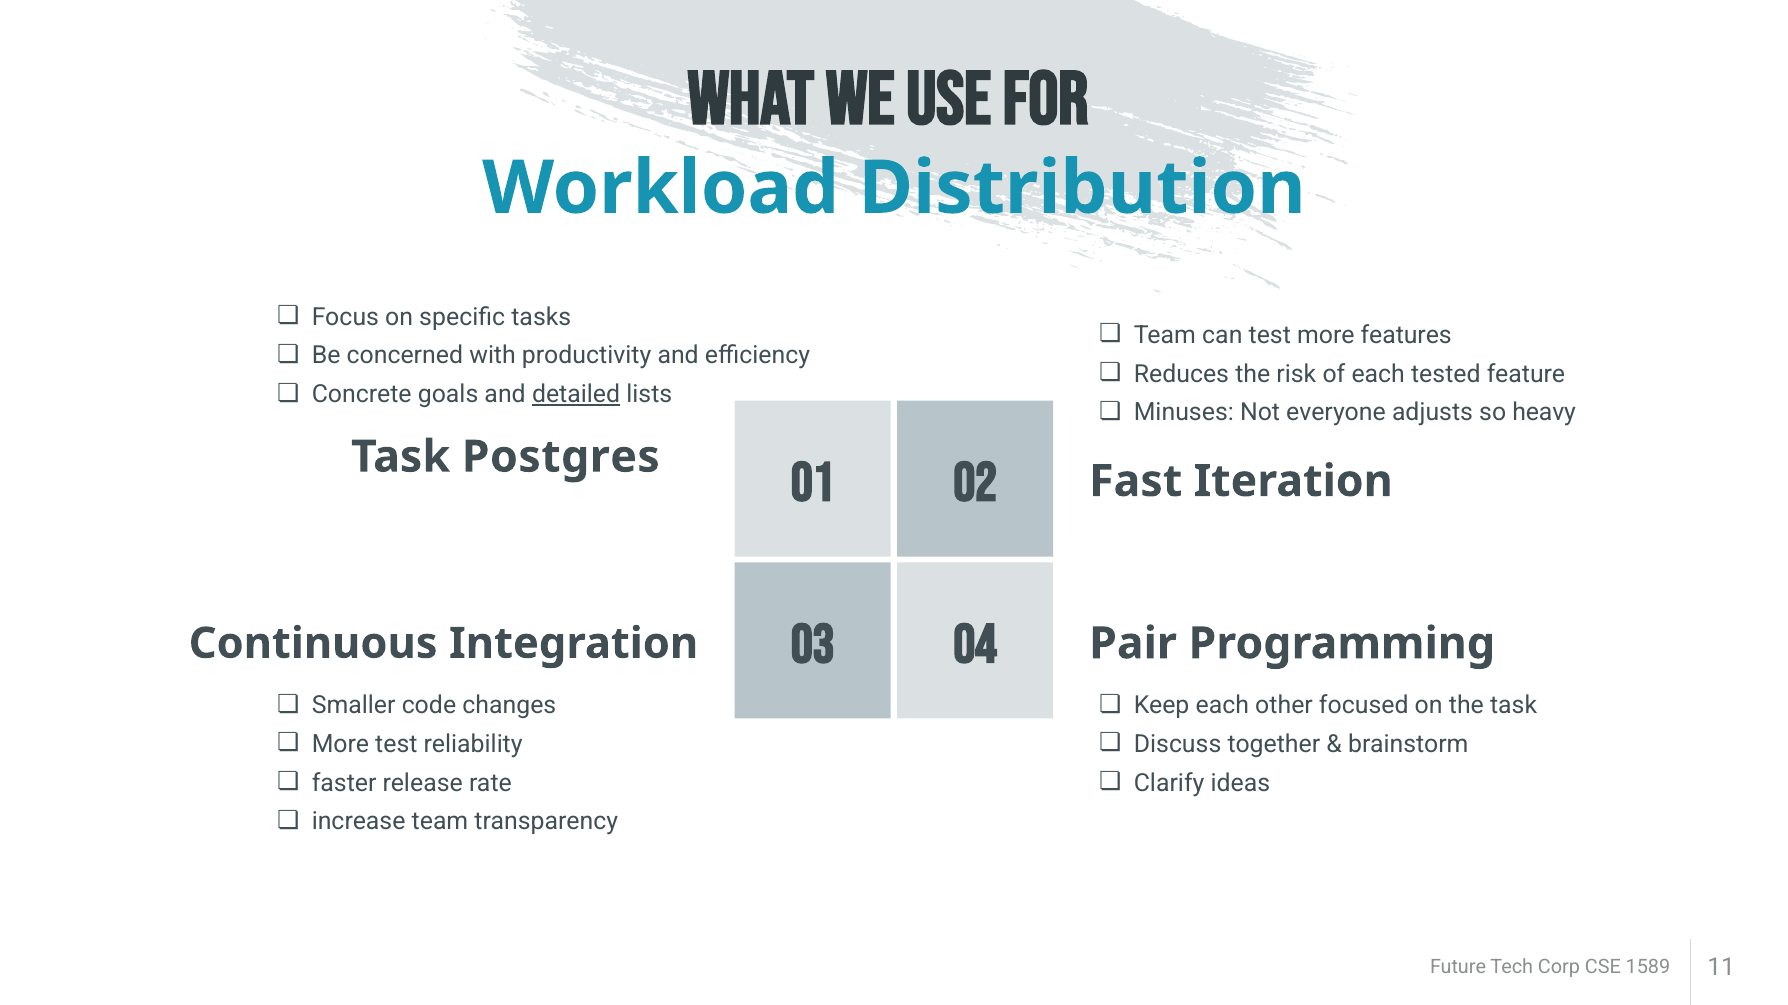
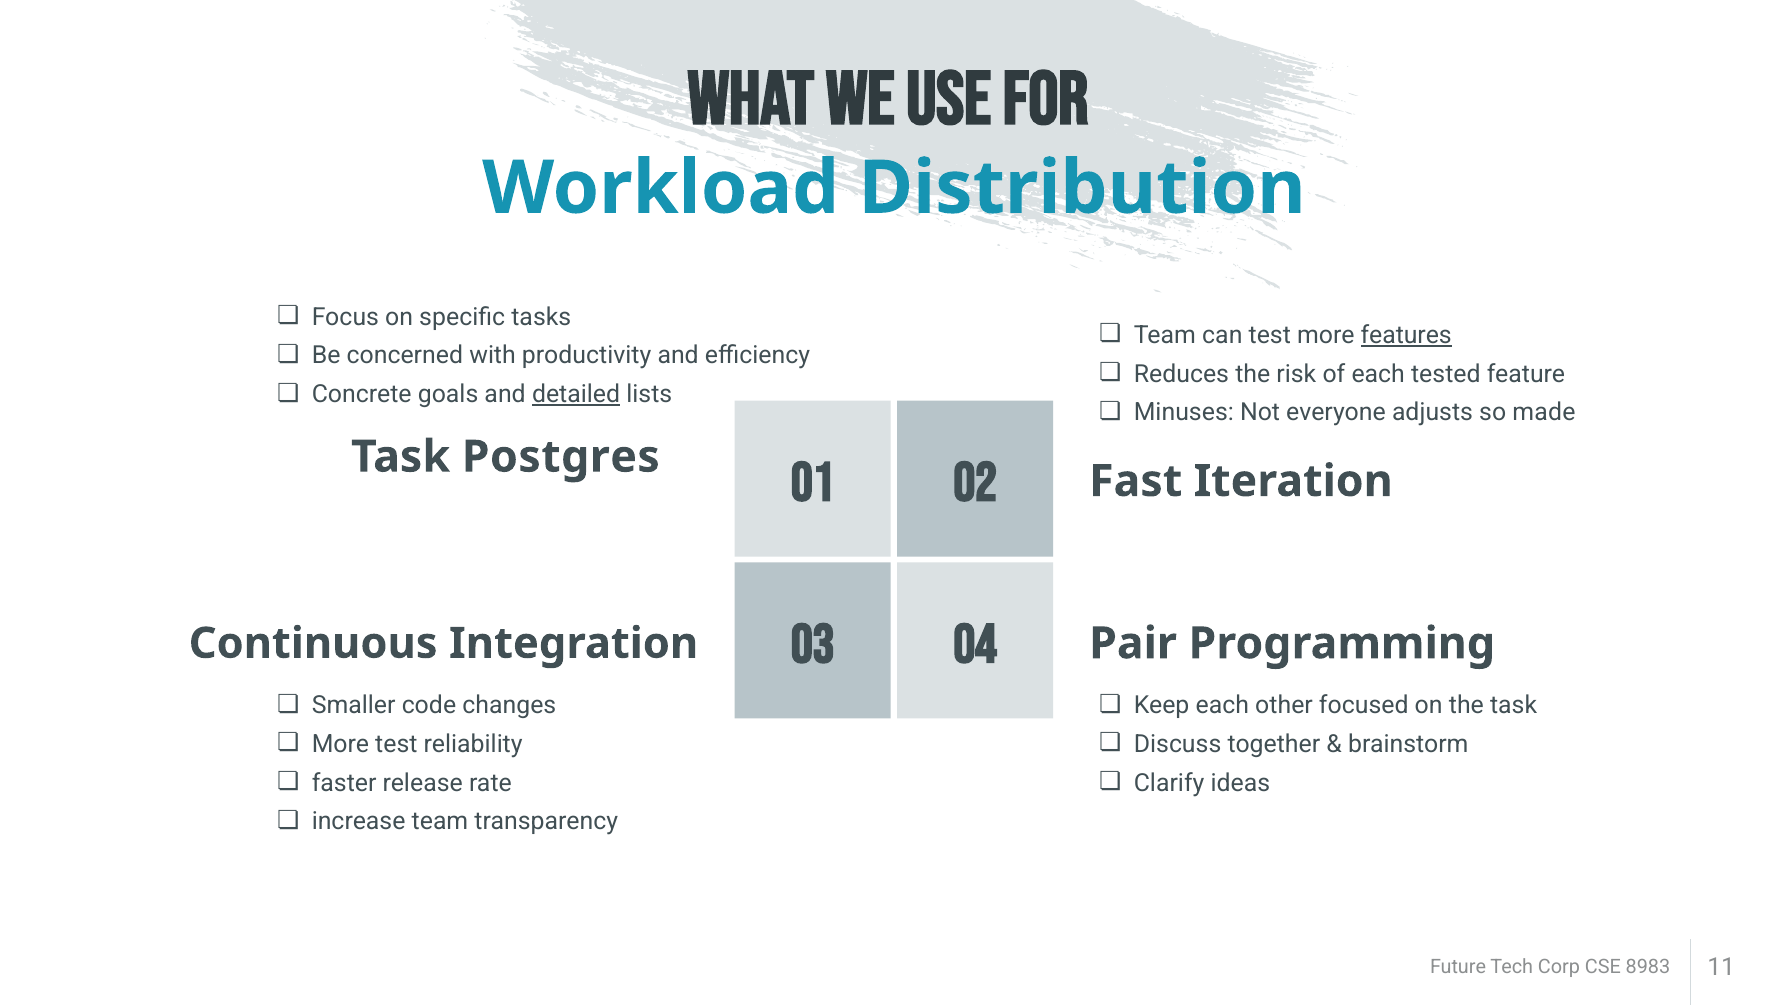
features underline: none -> present
heavy: heavy -> made
1589: 1589 -> 8983
